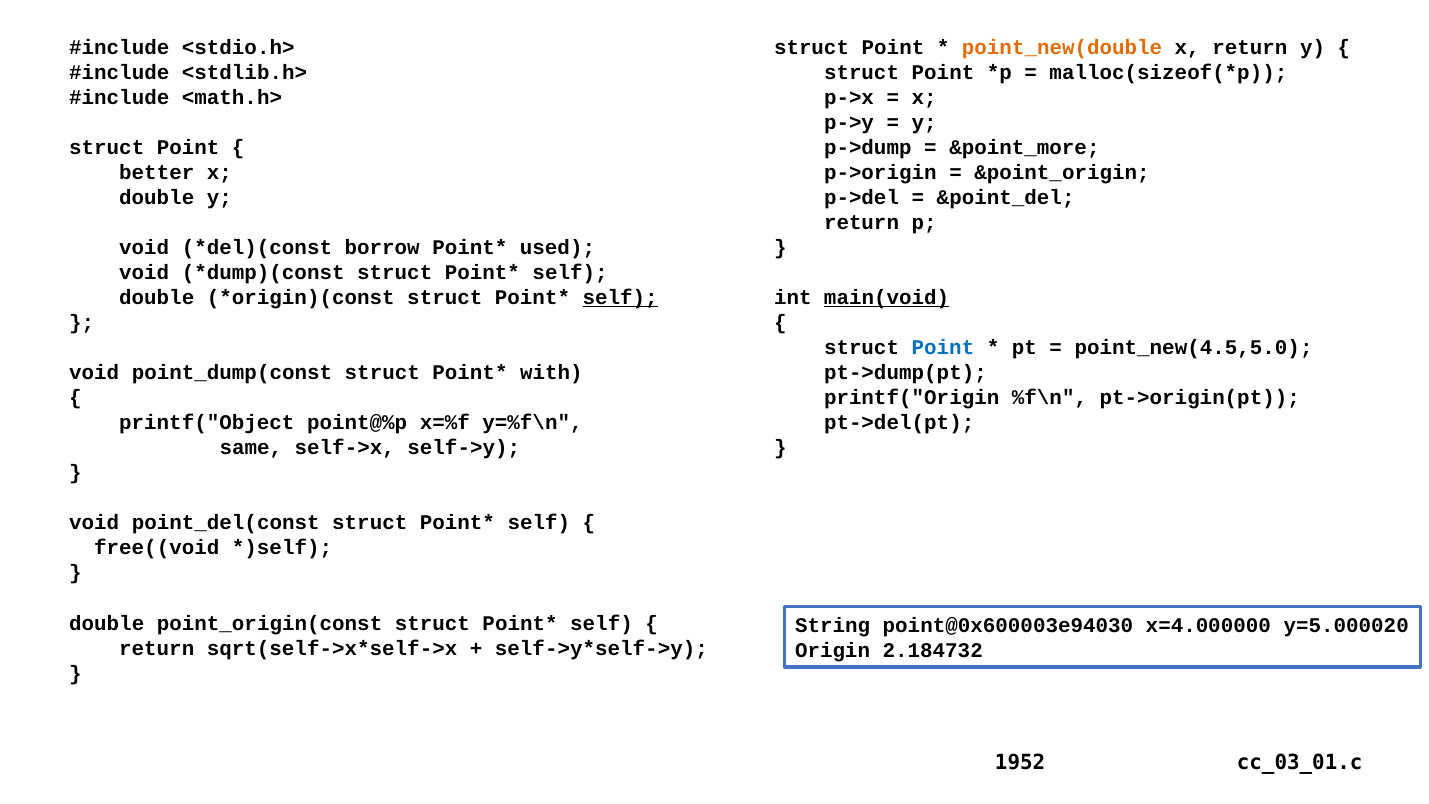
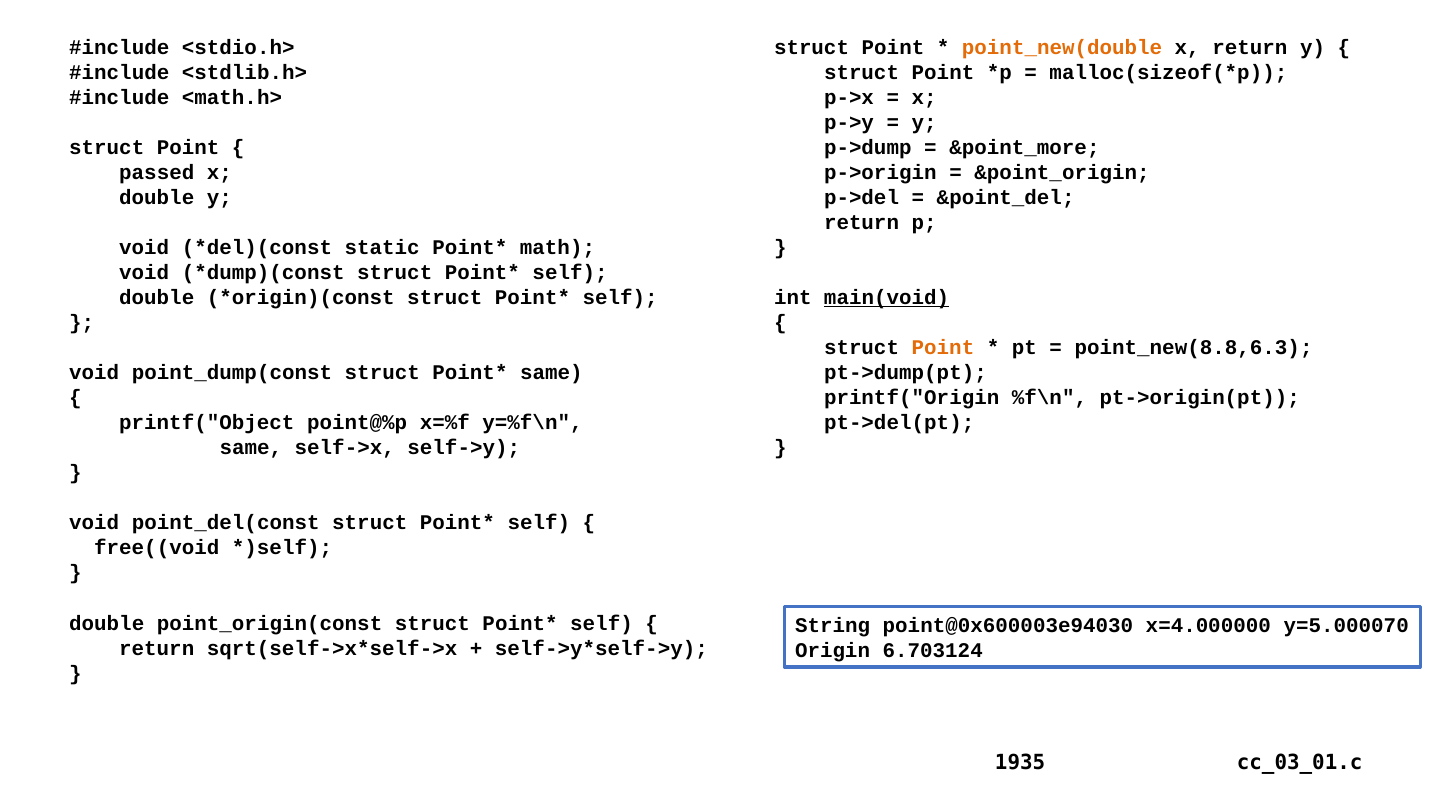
better: better -> passed
borrow: borrow -> static
used: used -> math
self at (620, 298) underline: present -> none
Point at (943, 348) colour: blue -> orange
point_new(4.5,5.0: point_new(4.5,5.0 -> point_new(8.8,6.3
with at (551, 373): with -> same
y=5.000020: y=5.000020 -> y=5.000070
2.184732: 2.184732 -> 6.703124
1952: 1952 -> 1935
